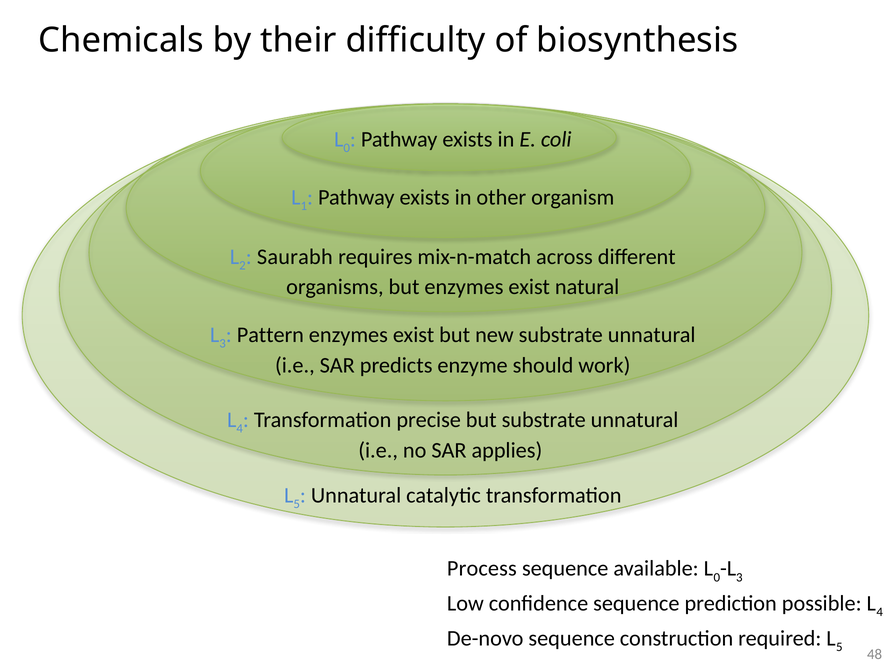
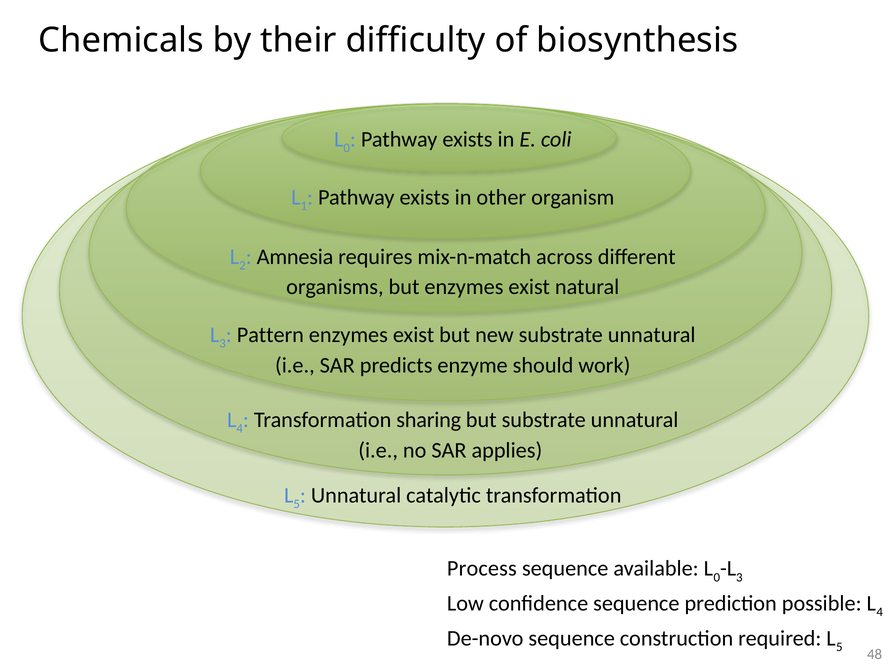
Saurabh: Saurabh -> Amnesia
precise: precise -> sharing
